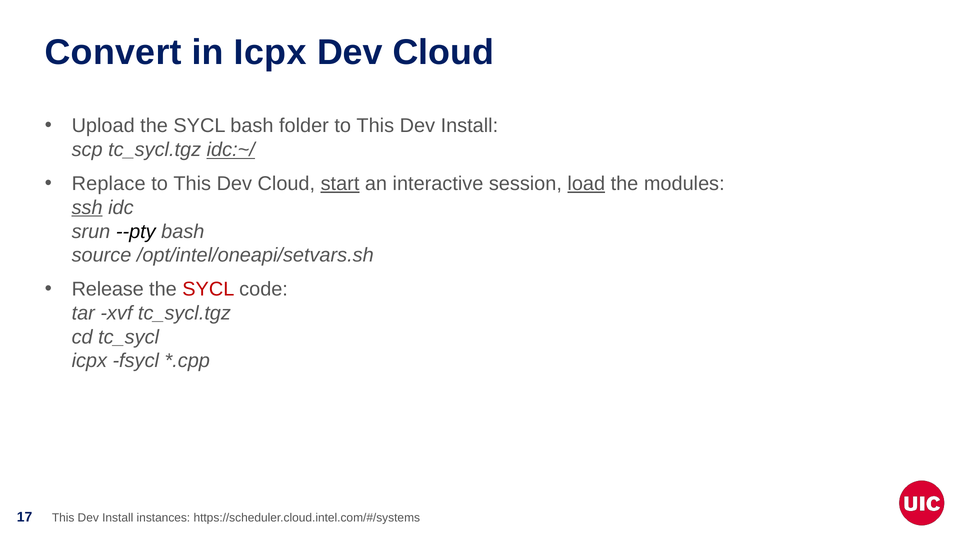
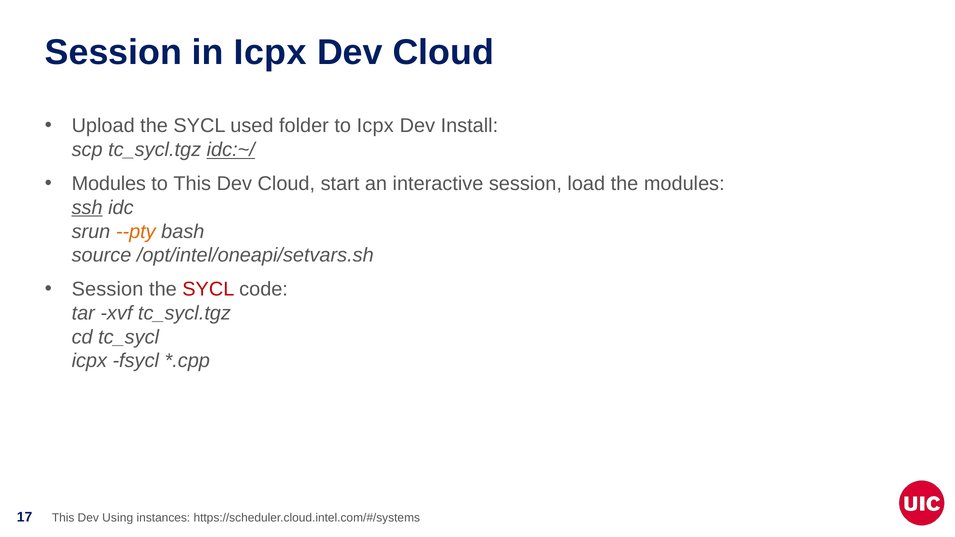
Convert at (113, 53): Convert -> Session
SYCL bash: bash -> used
folder to This: This -> Icpx
Replace at (109, 184): Replace -> Modules
start underline: present -> none
load underline: present -> none
--pty colour: black -> orange
Release at (108, 289): Release -> Session
Install at (118, 518): Install -> Using
